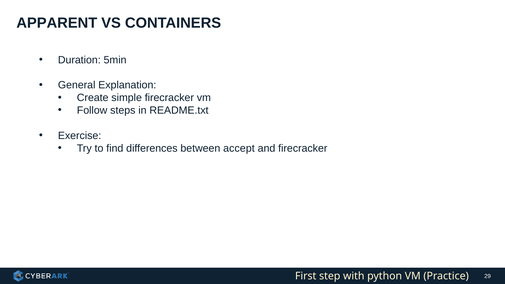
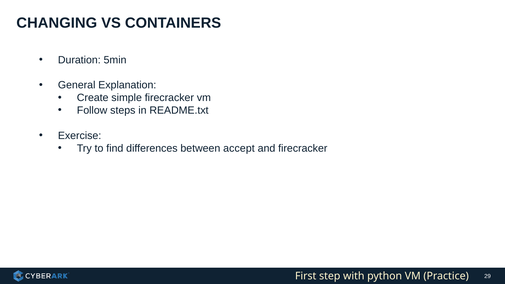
APPARENT: APPARENT -> CHANGING
